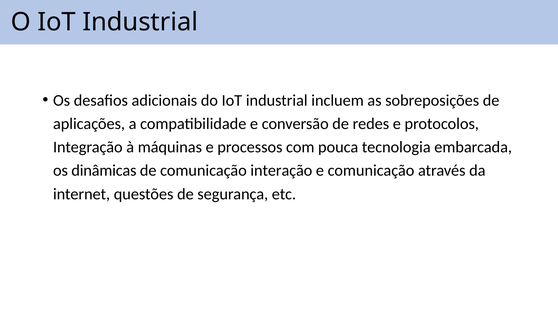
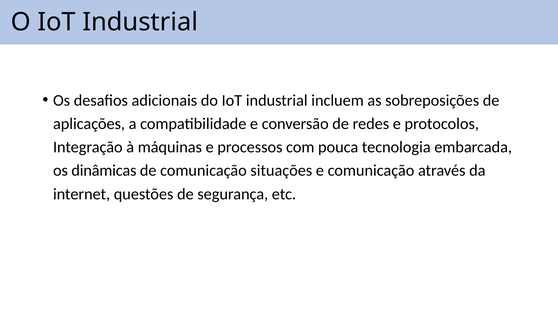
interação: interação -> situações
